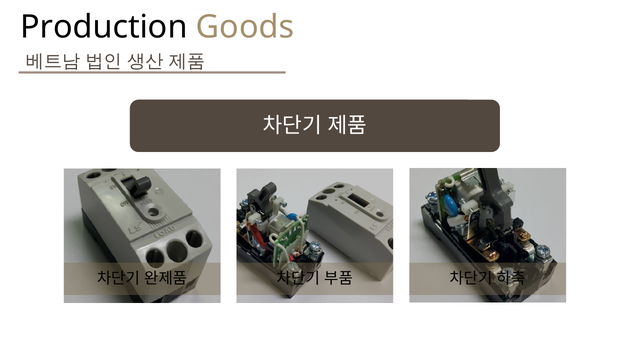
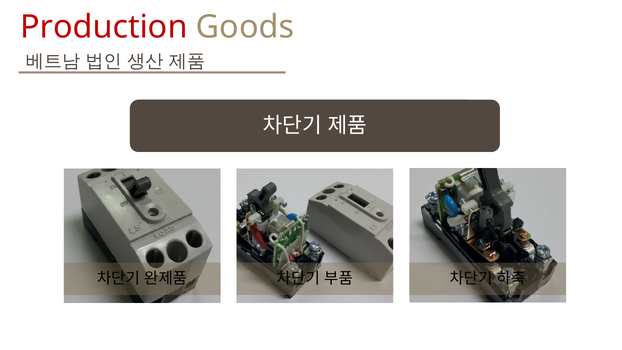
Production colour: black -> red
